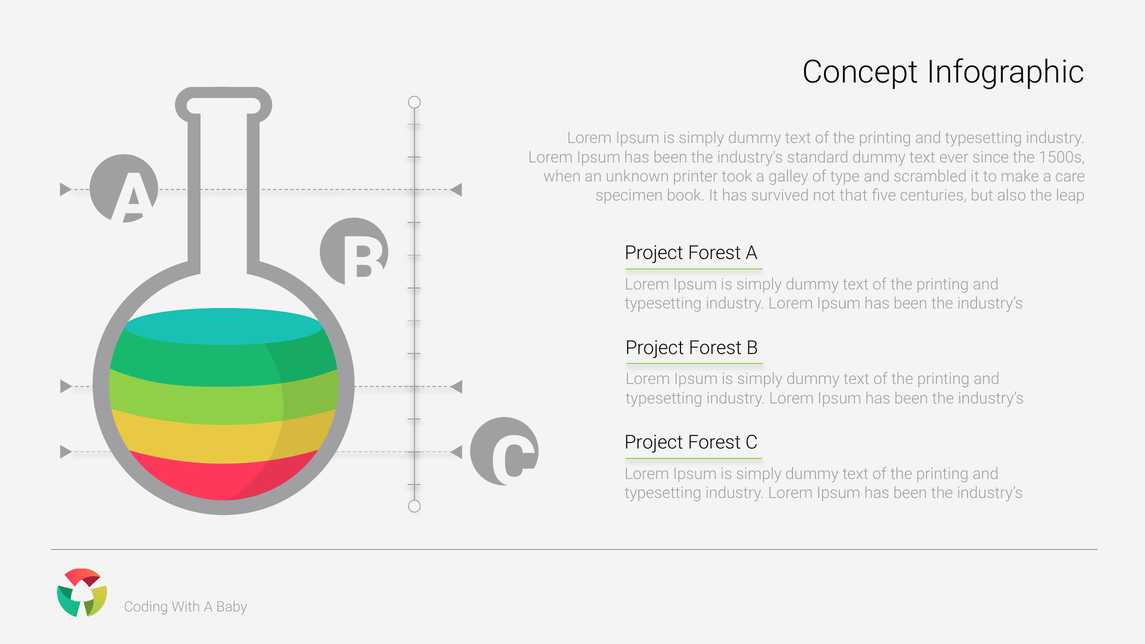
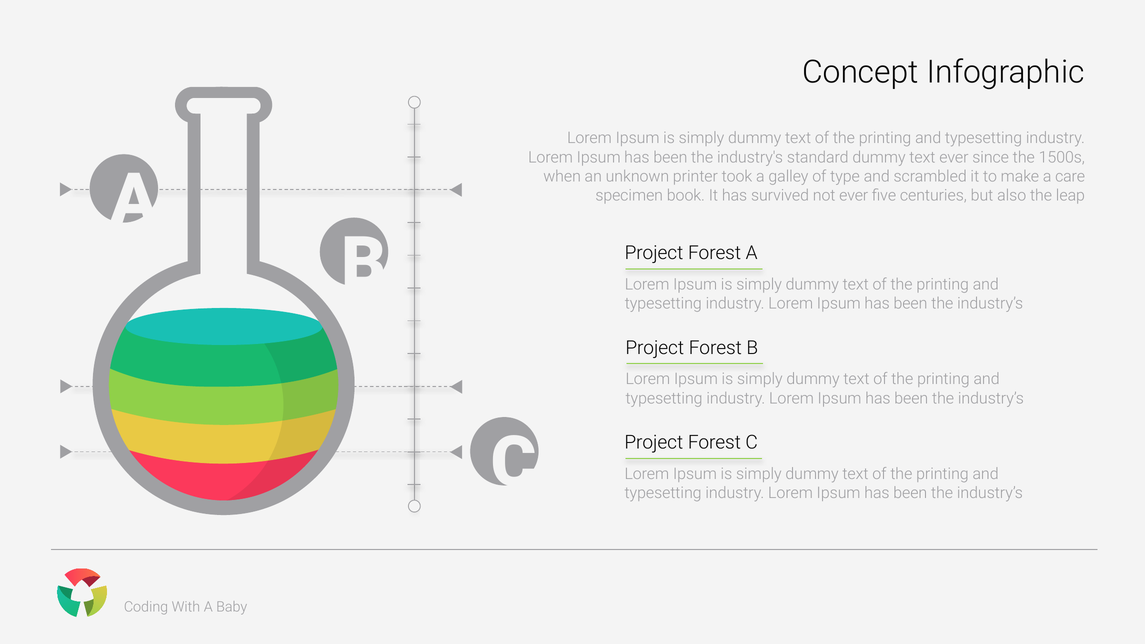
not that: that -> ever
